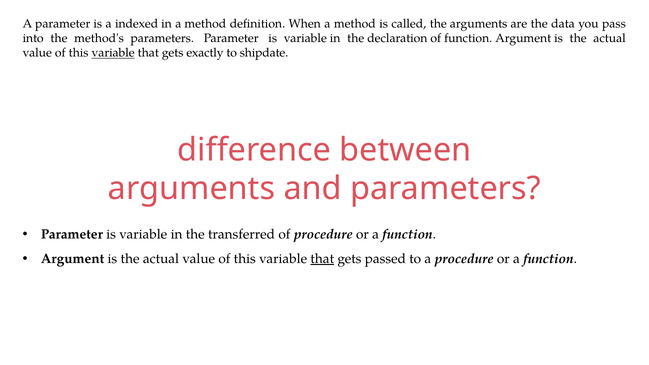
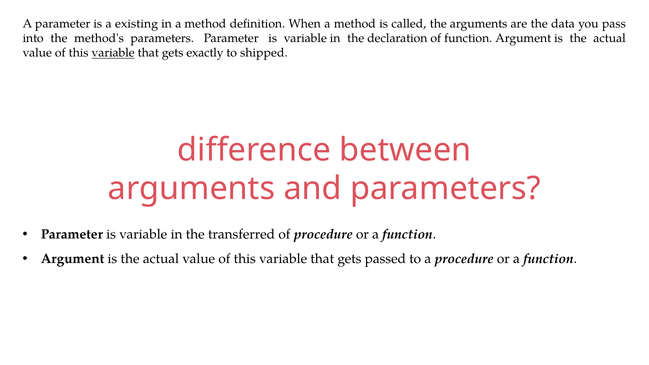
indexed: indexed -> existing
shipdate: shipdate -> shipped
that at (322, 259) underline: present -> none
